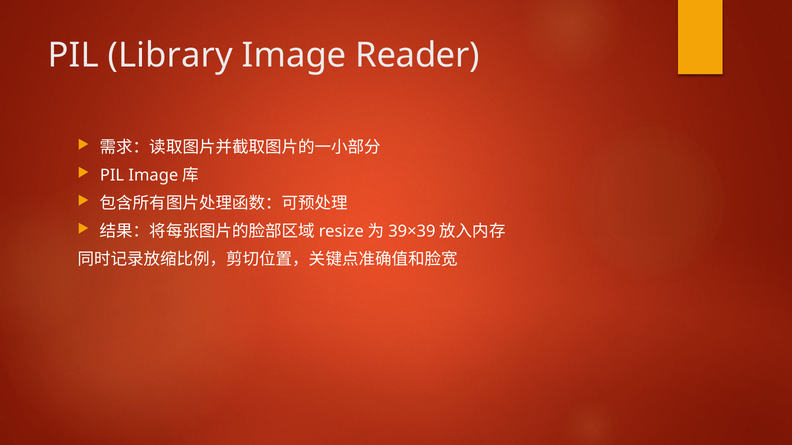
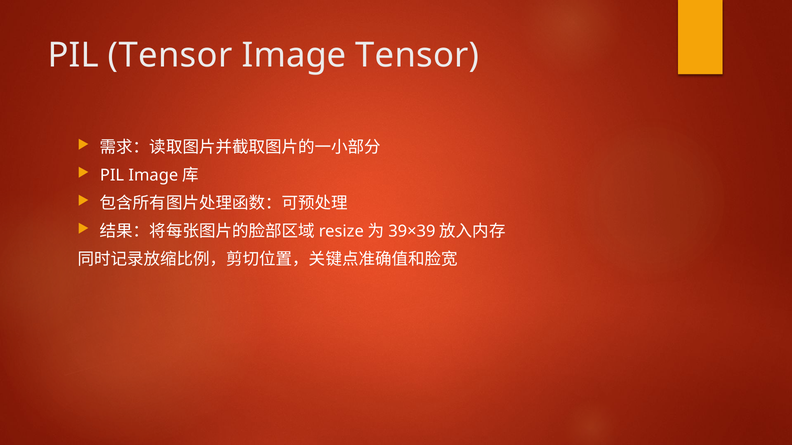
PIL Library: Library -> Tensor
Image Reader: Reader -> Tensor
